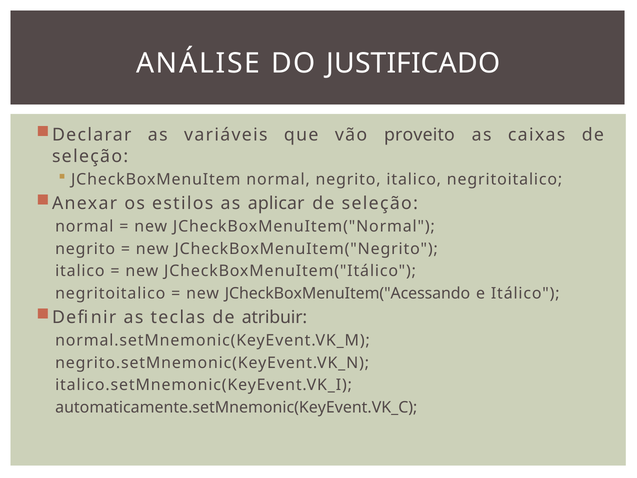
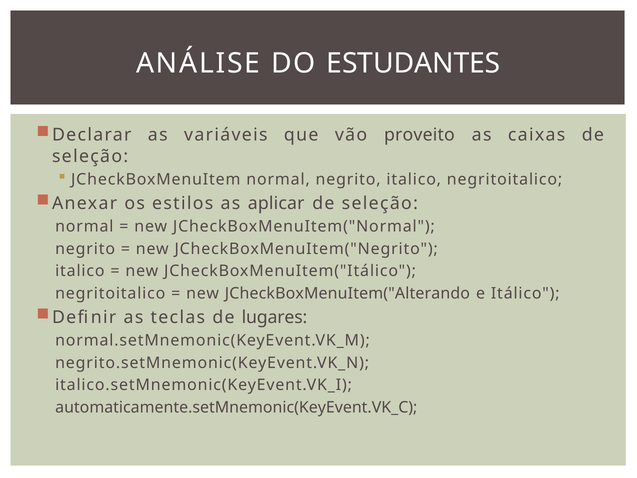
JUSTIFICADO: JUSTIFICADO -> ESTUDANTES
JCheckBoxMenuItem("Acessando: JCheckBoxMenuItem("Acessando -> JCheckBoxMenuItem("Alterando
atribuir: atribuir -> lugares
